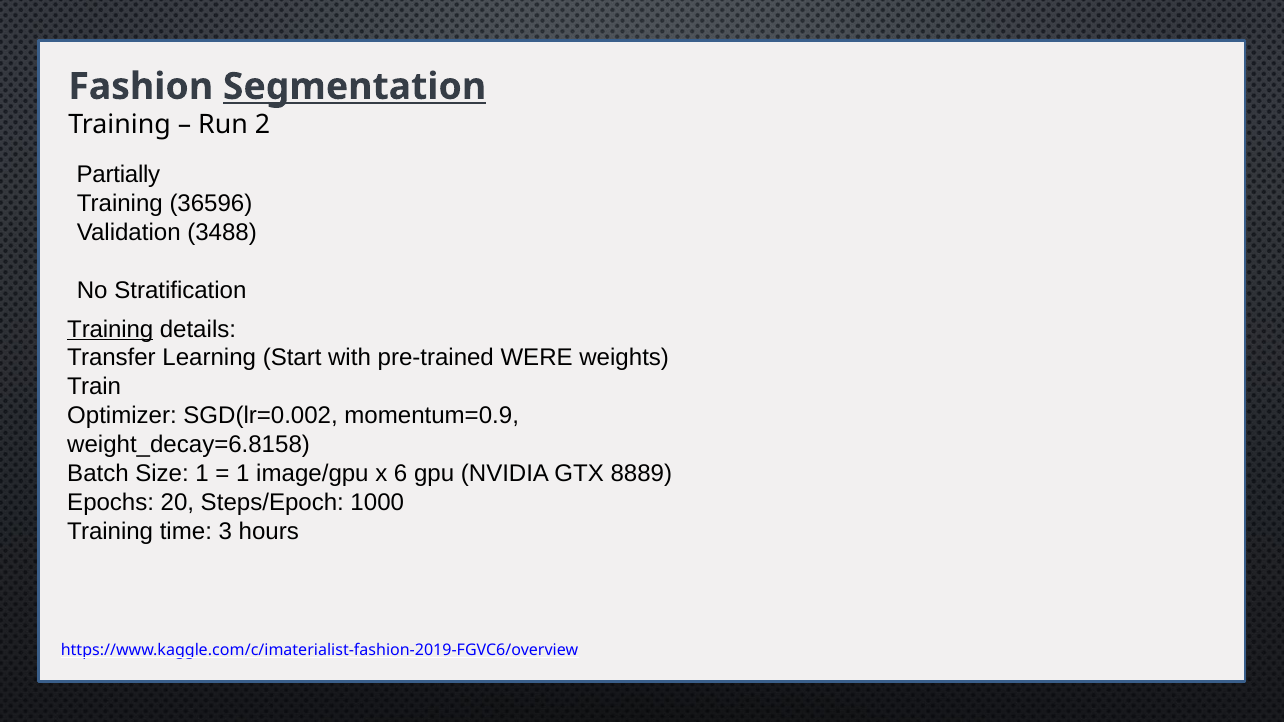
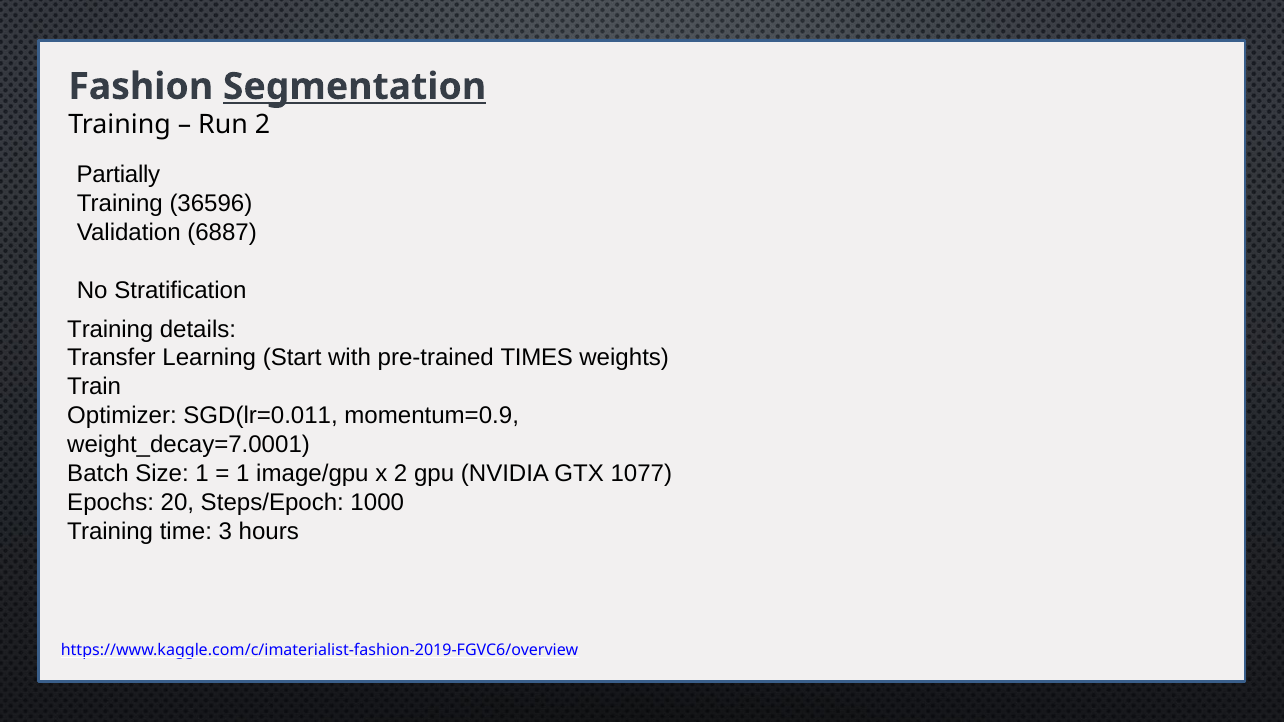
3488: 3488 -> 6887
Training at (110, 329) underline: present -> none
WERE: WERE -> TIMES
SGD(lr=0.002: SGD(lr=0.002 -> SGD(lr=0.011
weight_decay=6.8158: weight_decay=6.8158 -> weight_decay=7.0001
x 6: 6 -> 2
8889: 8889 -> 1077
